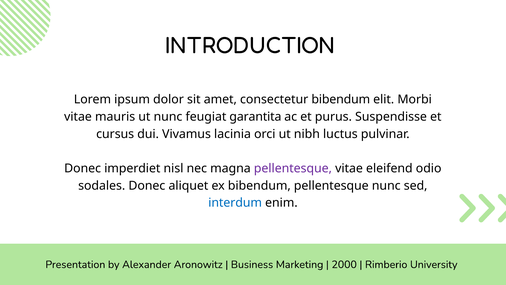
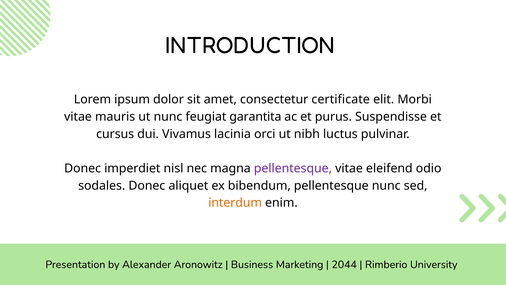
consectetur bibendum: bibendum -> certificate
interdum colour: blue -> orange
2000: 2000 -> 2044
